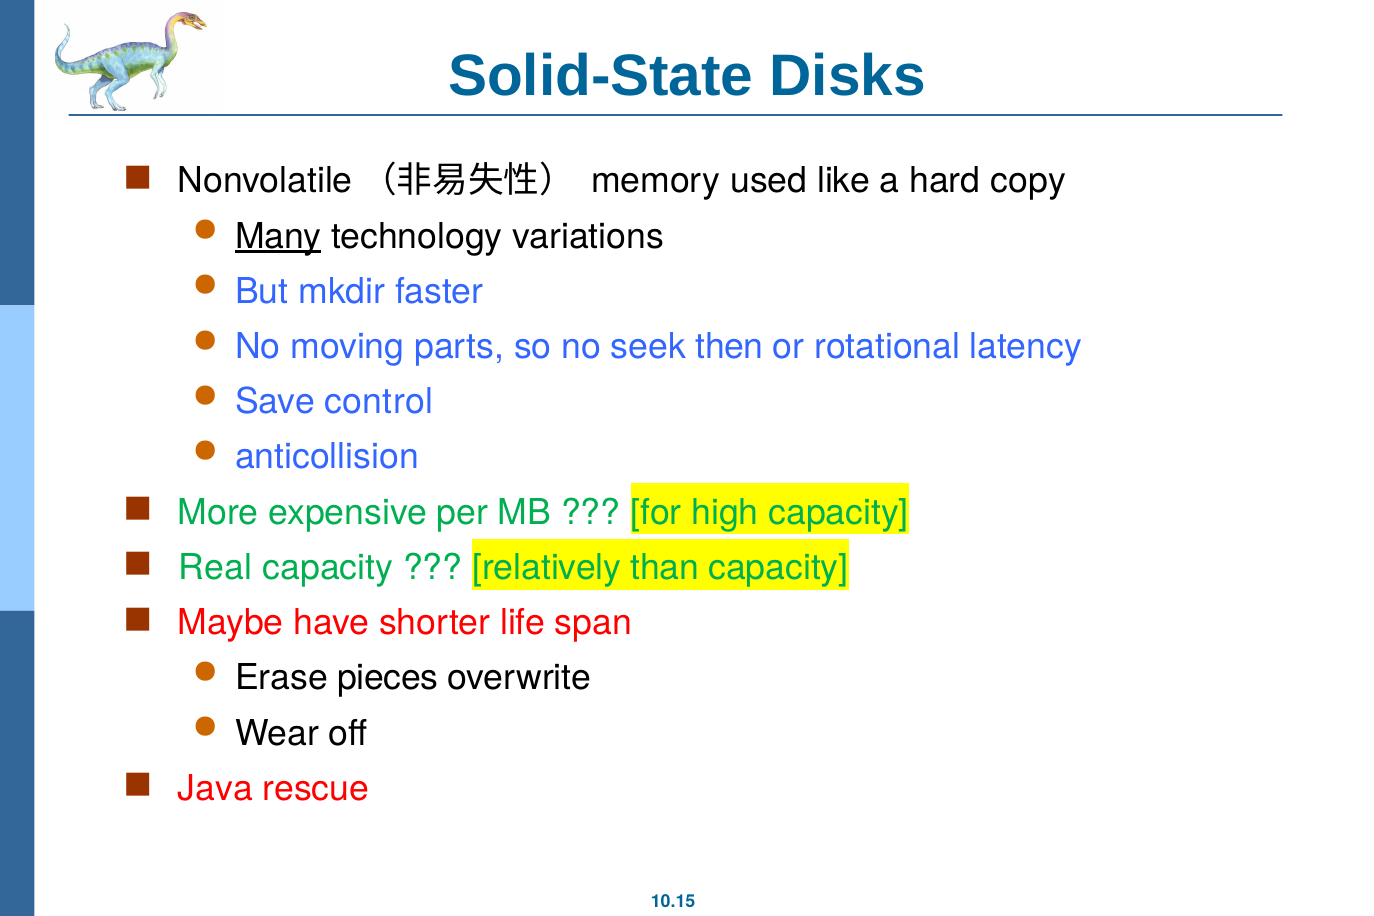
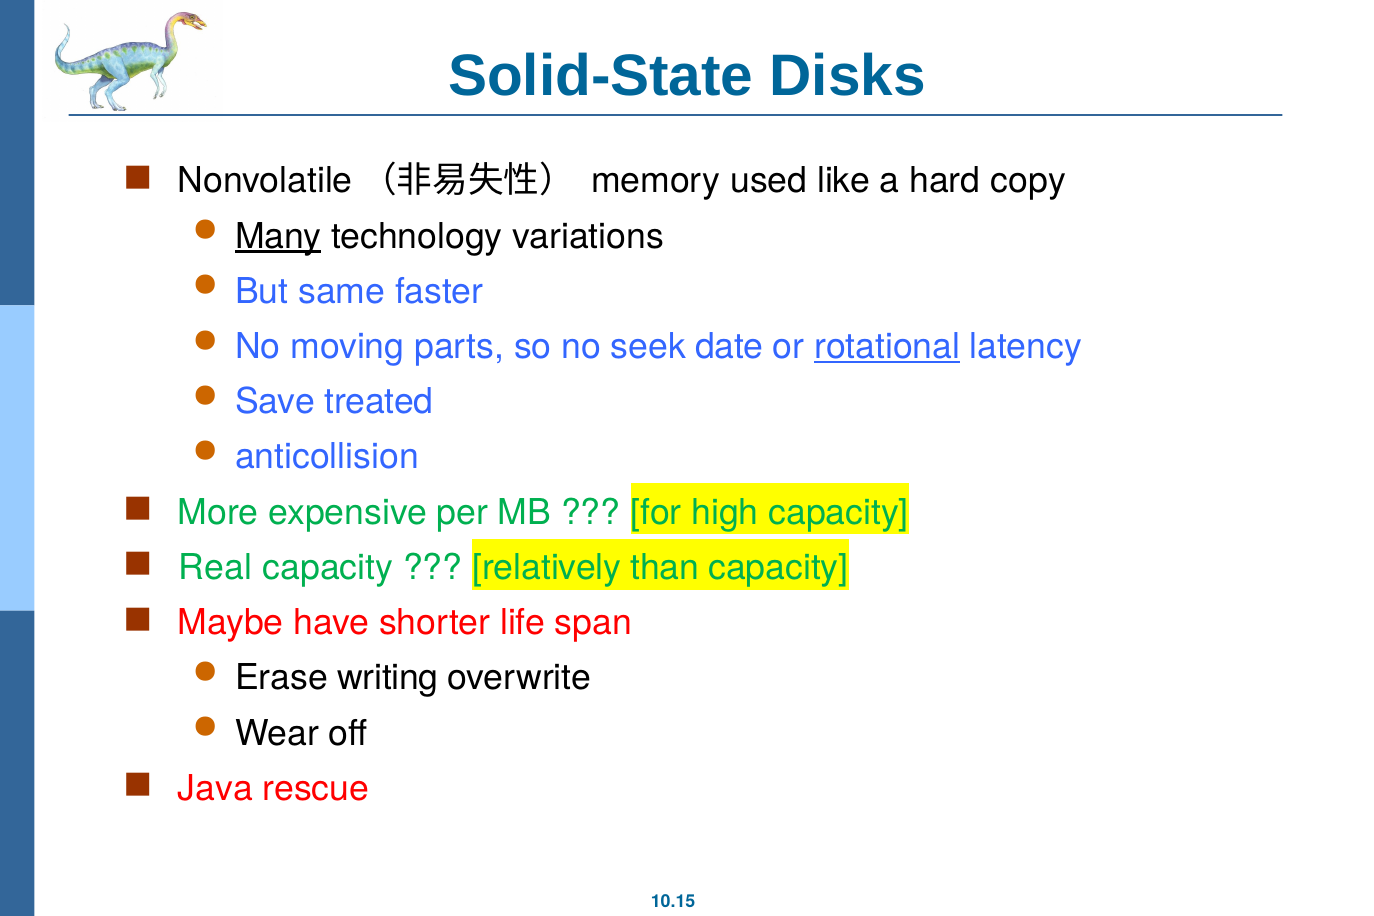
mkdir: mkdir -> same
then: then -> date
rotational underline: none -> present
control: control -> treated
pieces: pieces -> writing
